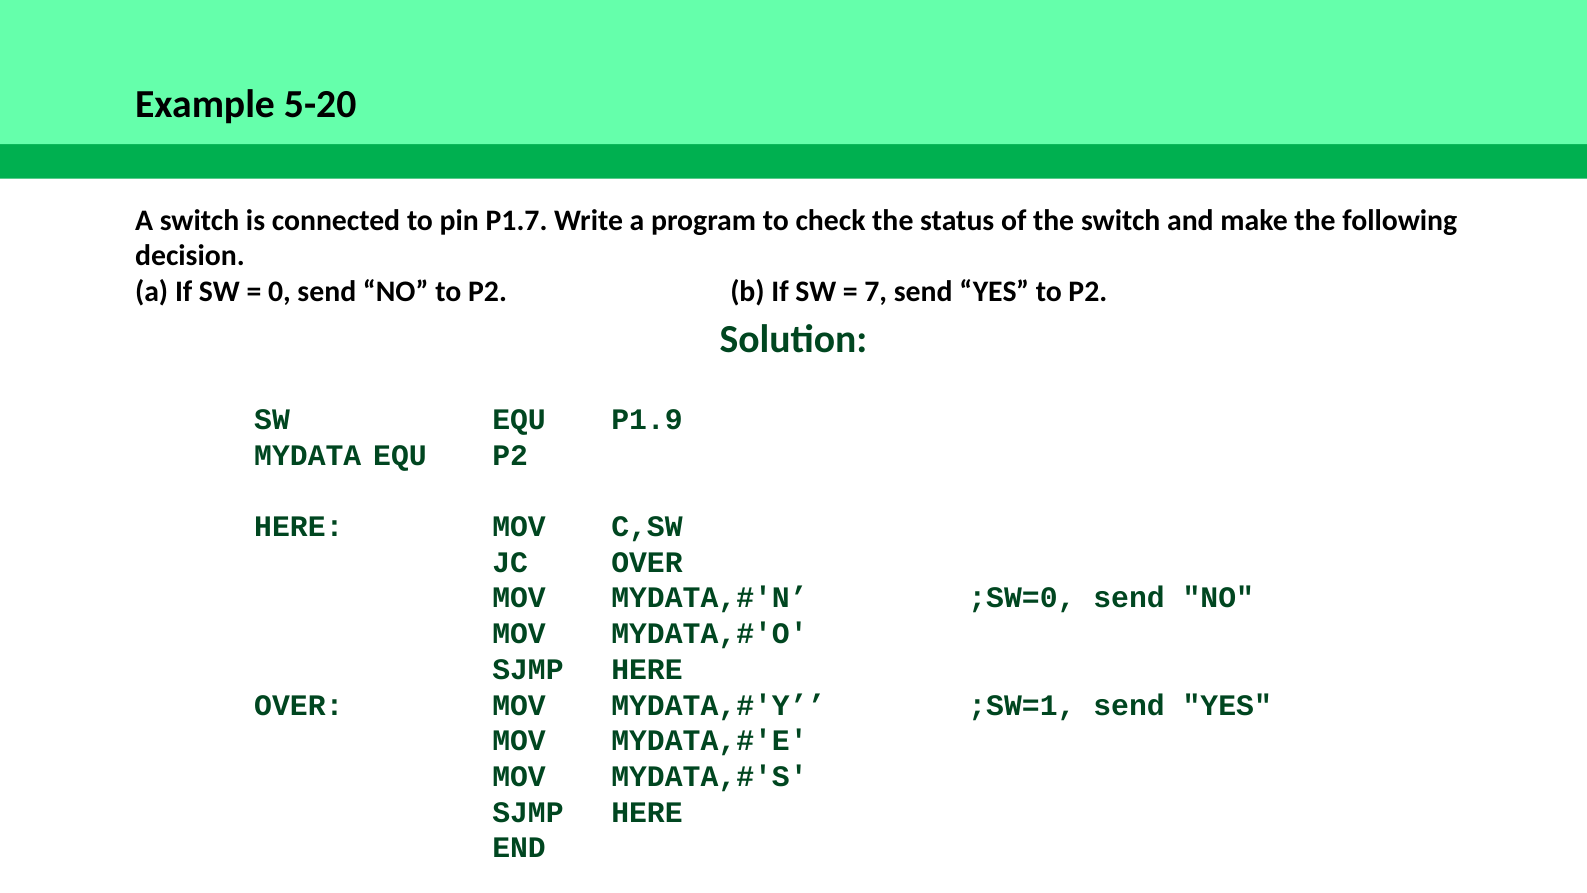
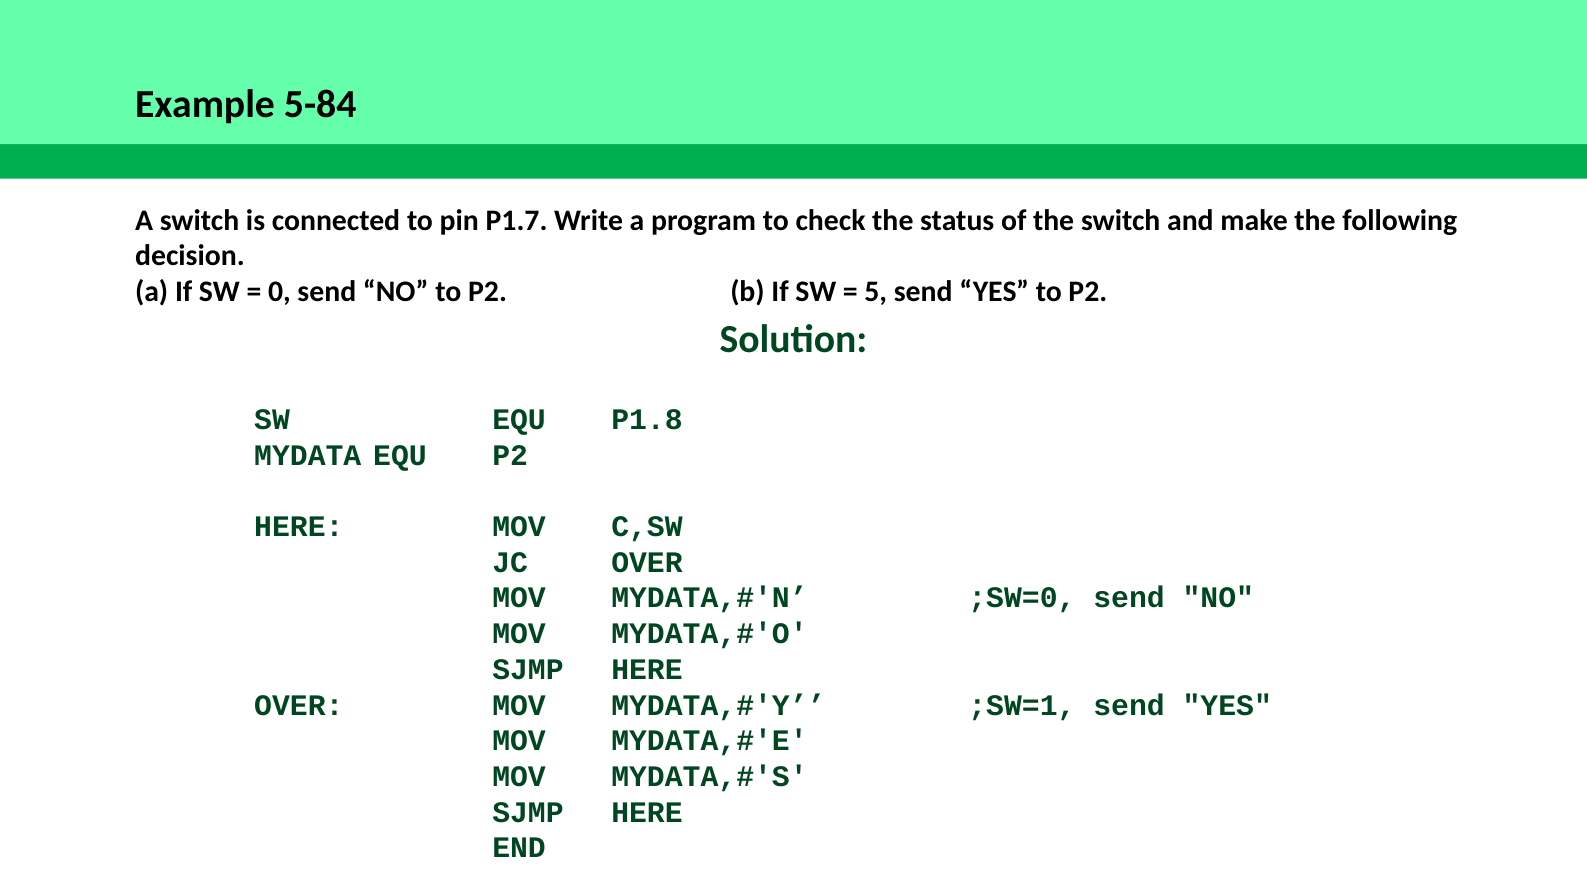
5-20: 5-20 -> 5-84
7: 7 -> 5
P1.9: P1.9 -> P1.8
